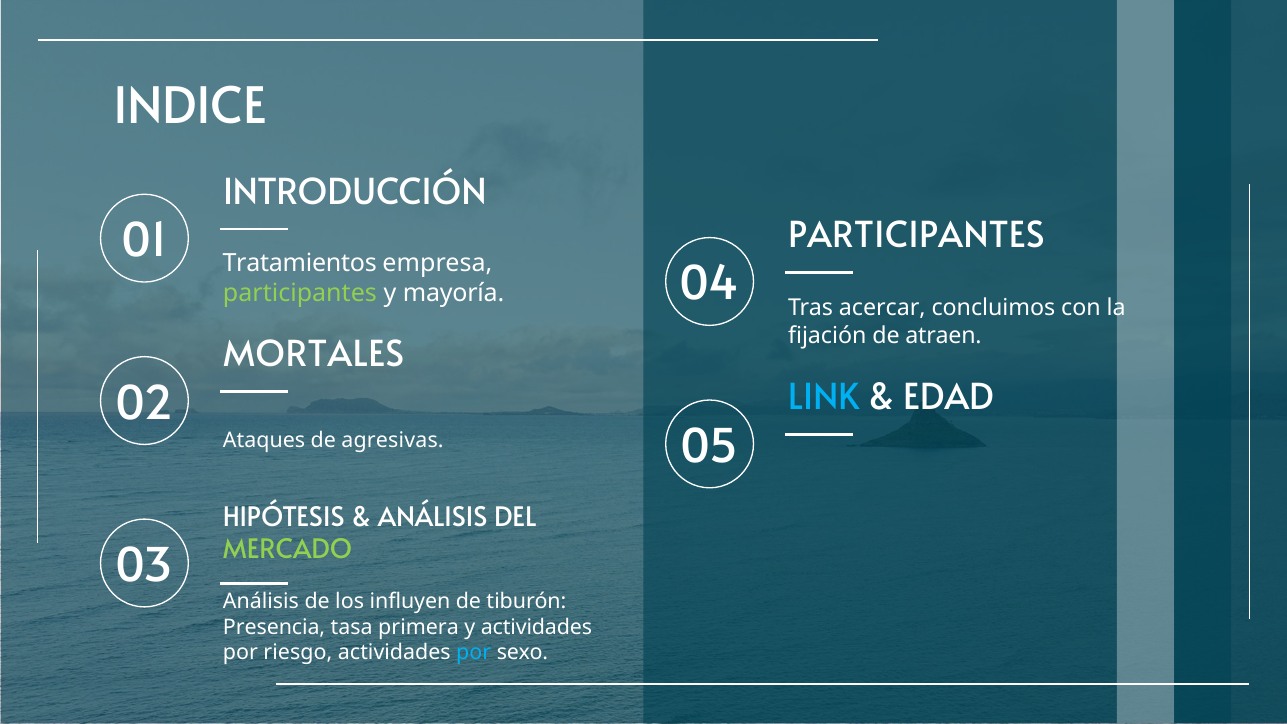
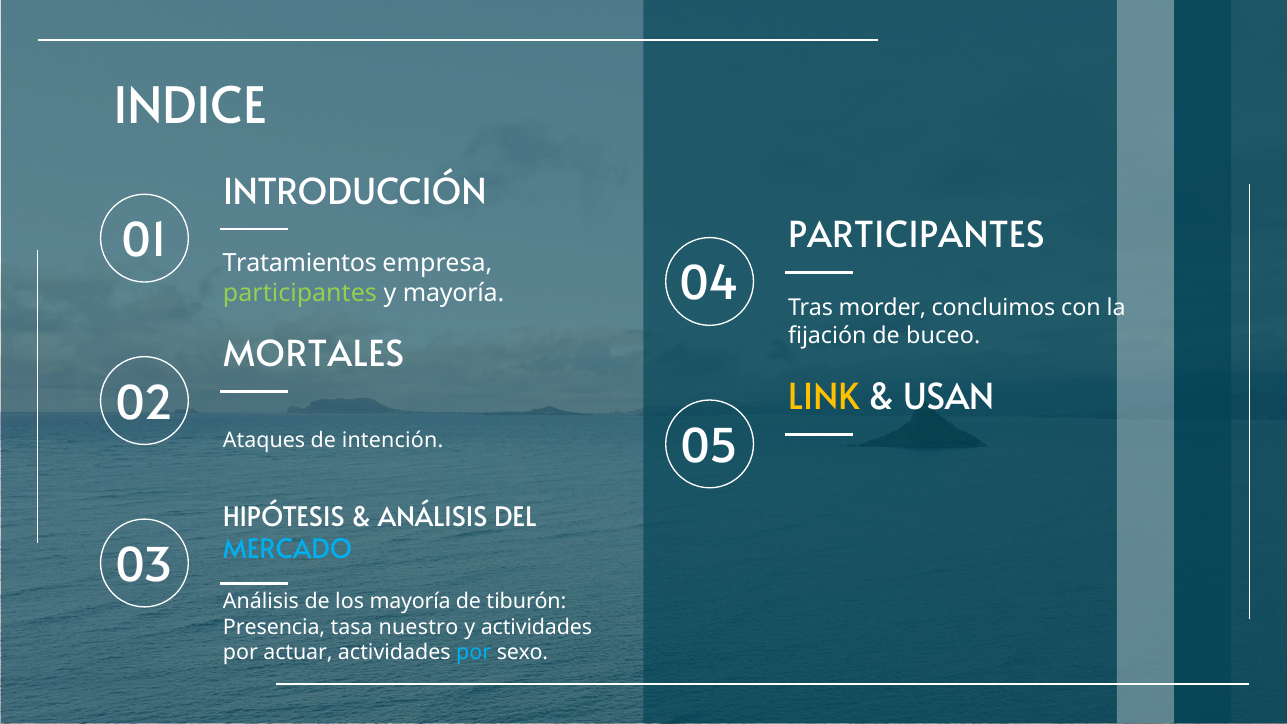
acercar: acercar -> morder
atraen: atraen -> buceo
LINK colour: light blue -> yellow
EDAD: EDAD -> USAN
agresivas: agresivas -> intención
MERCADO colour: light green -> light blue
los influyen: influyen -> mayoría
primera: primera -> nuestro
riesgo: riesgo -> actuar
